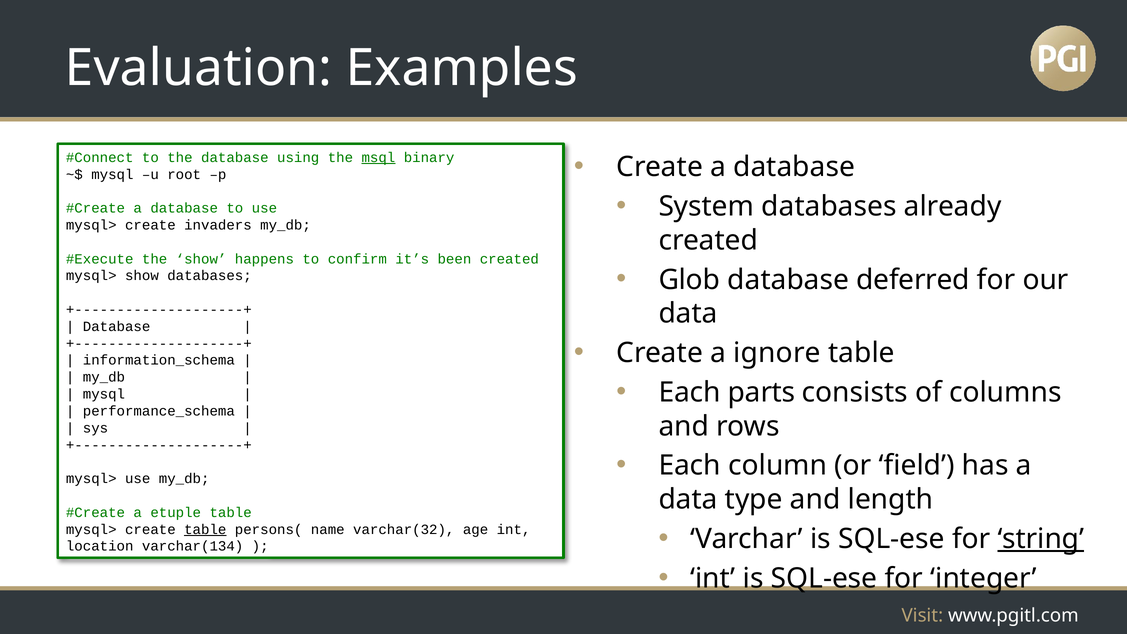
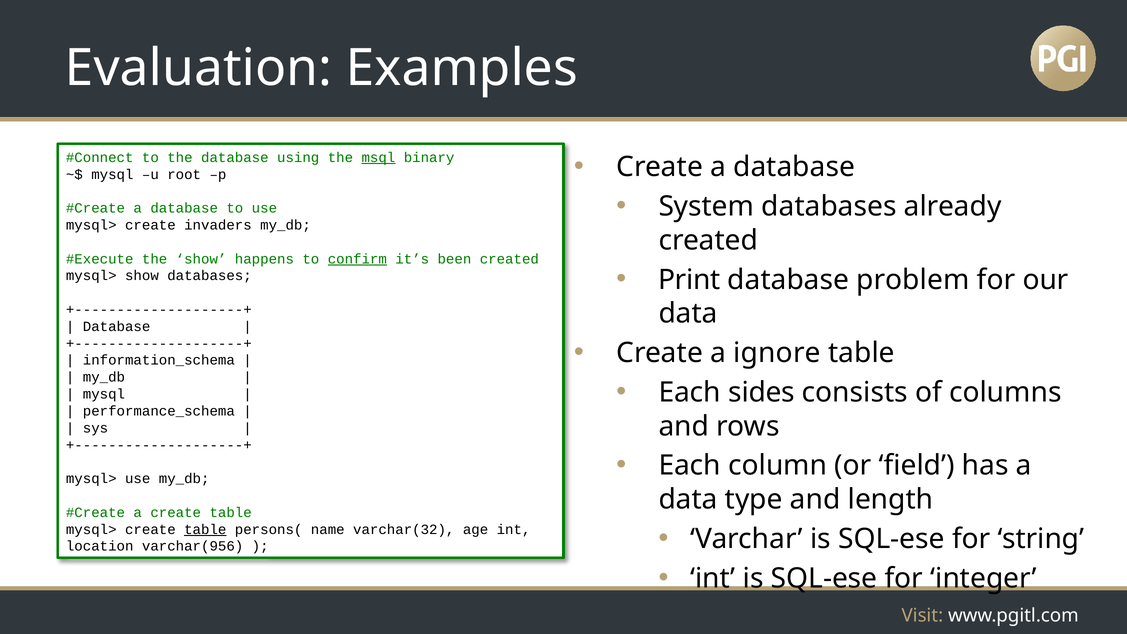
confirm underline: none -> present
Glob: Glob -> Print
deferred: deferred -> problem
parts: parts -> sides
a etuple: etuple -> create
string underline: present -> none
varchar(134: varchar(134 -> varchar(956
